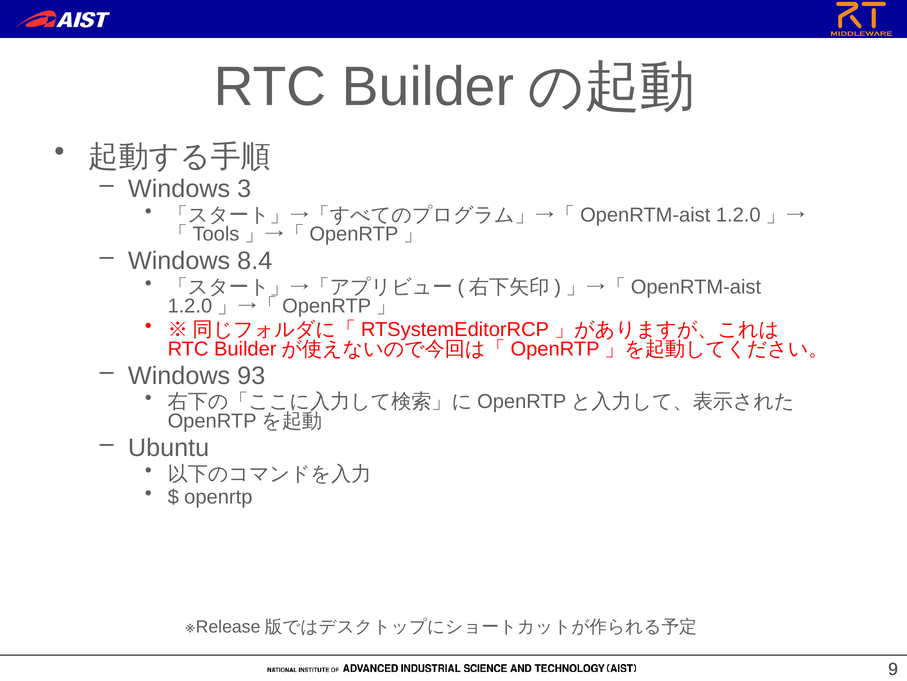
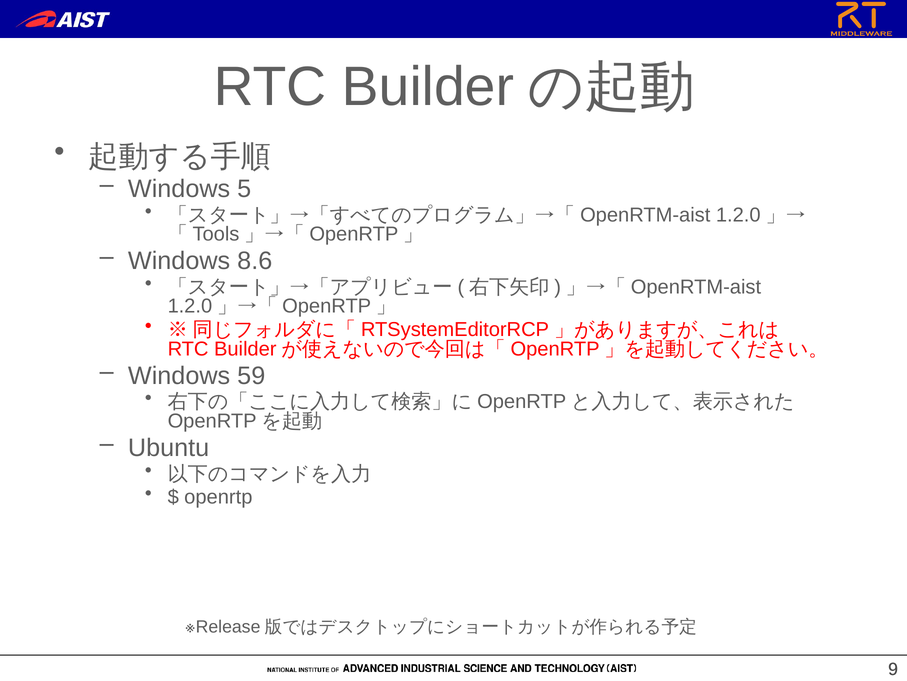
3: 3 -> 5
8.4: 8.4 -> 8.6
93: 93 -> 59
